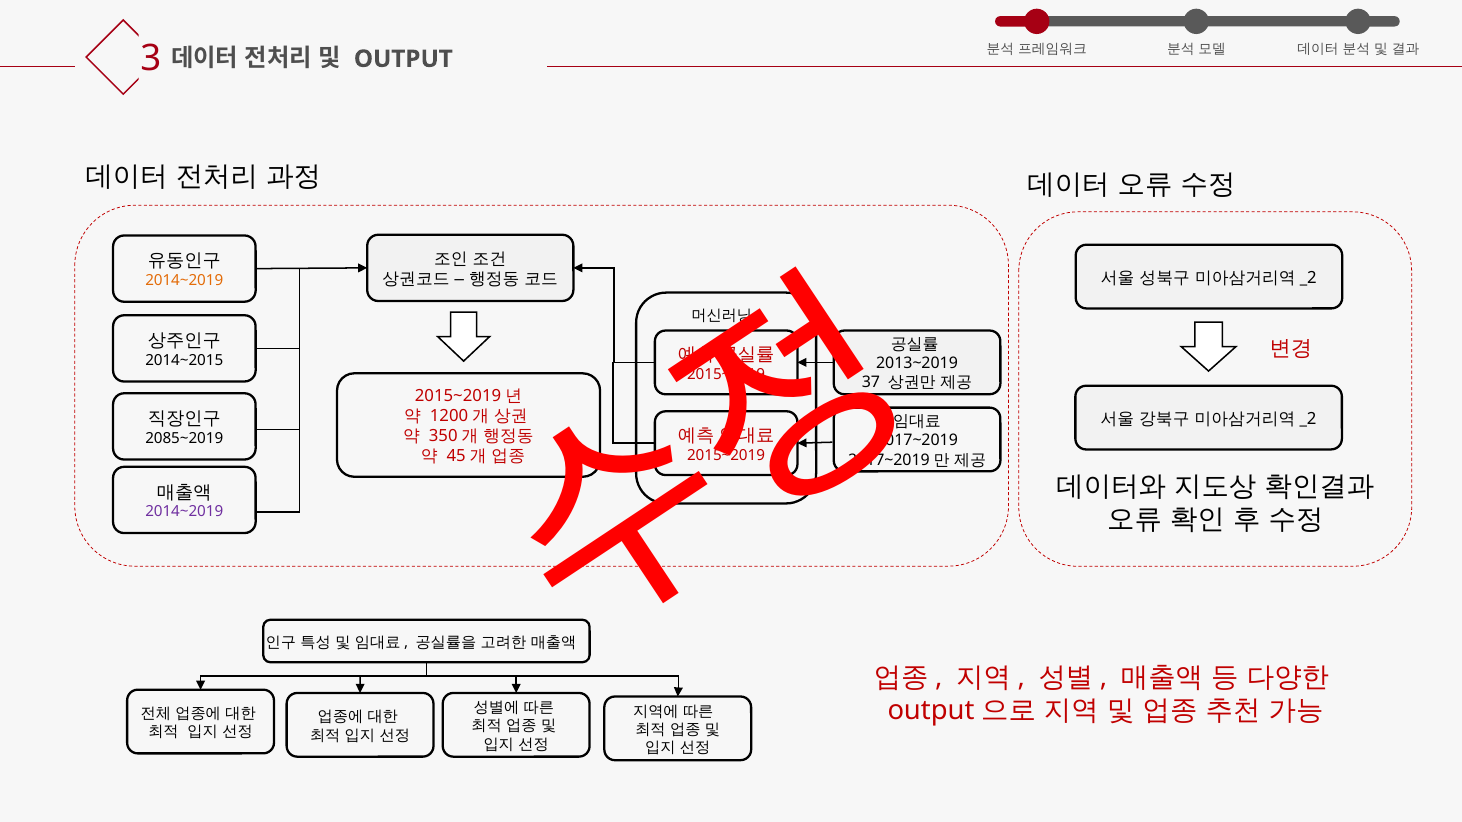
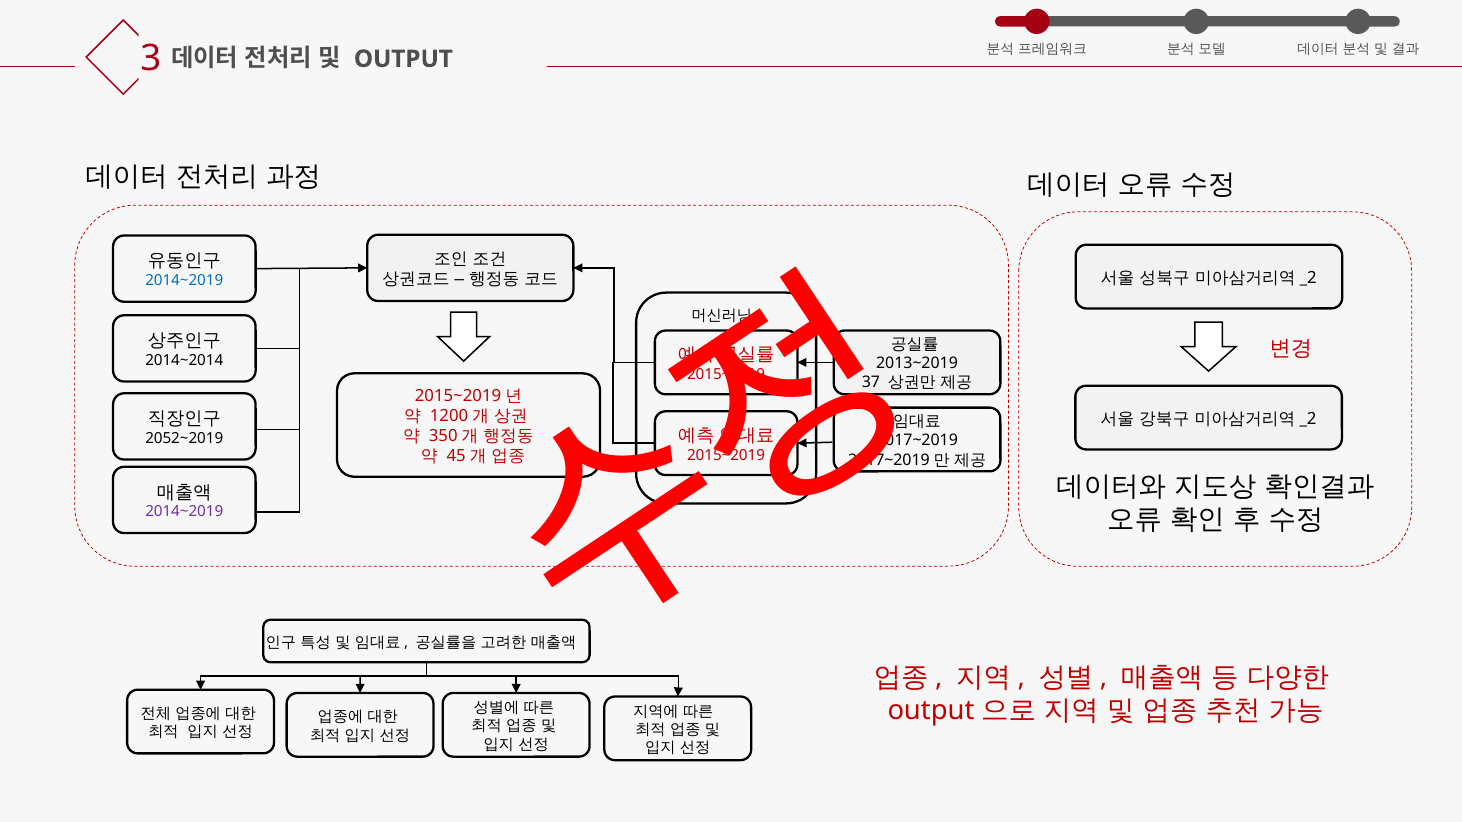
2014~2019 at (184, 281) colour: orange -> blue
2014~2015: 2014~2015 -> 2014~2014
2085~2019: 2085~2019 -> 2052~2019
